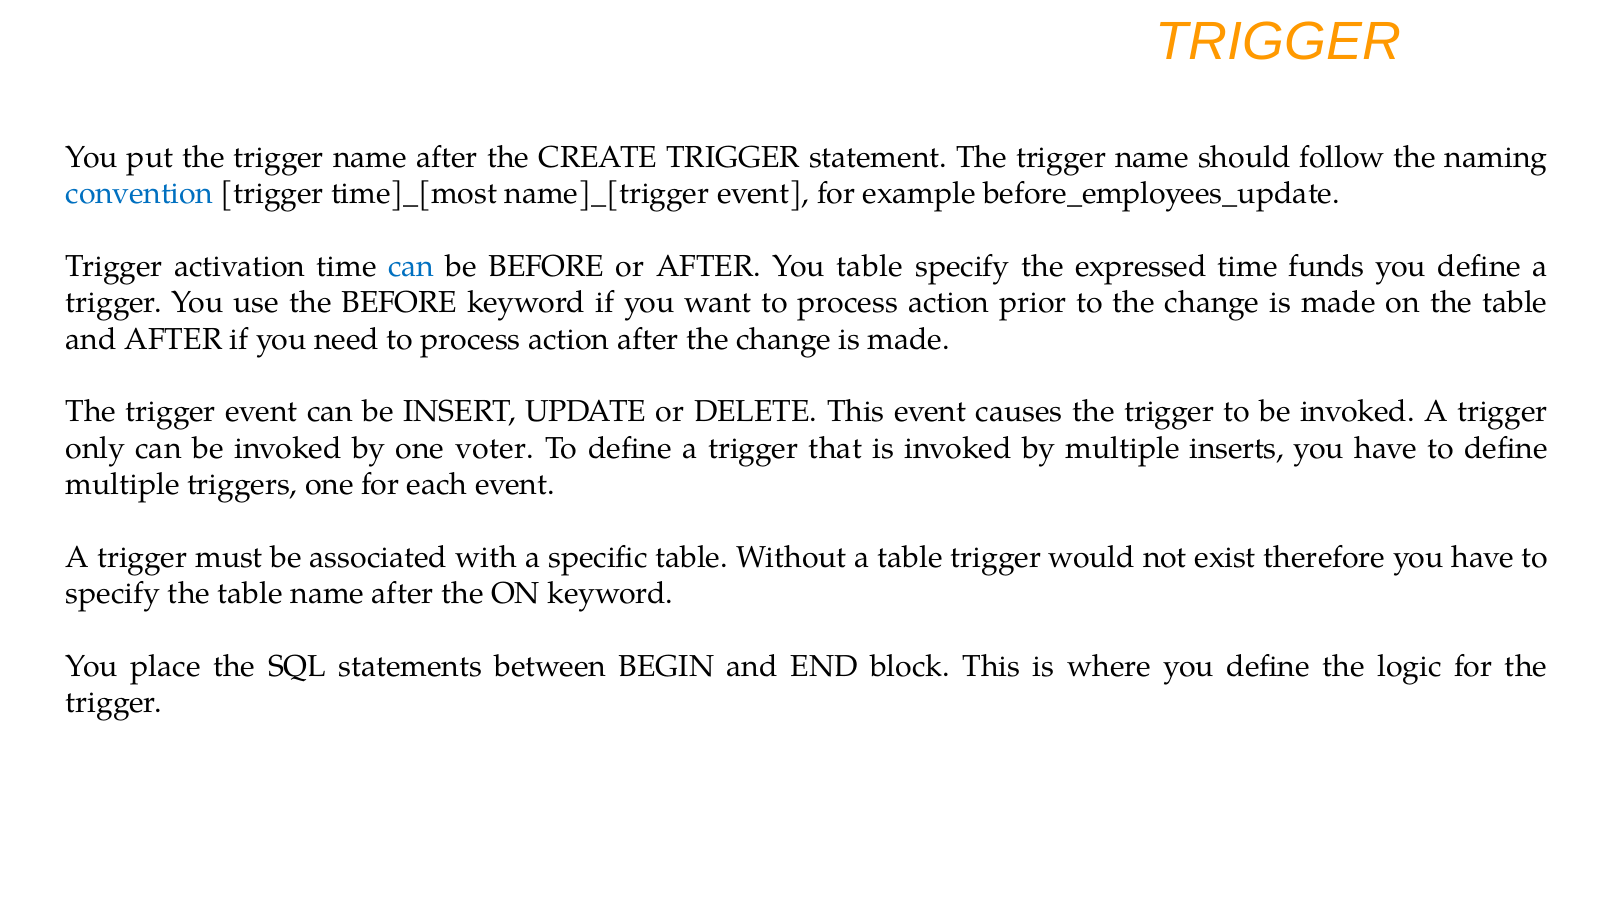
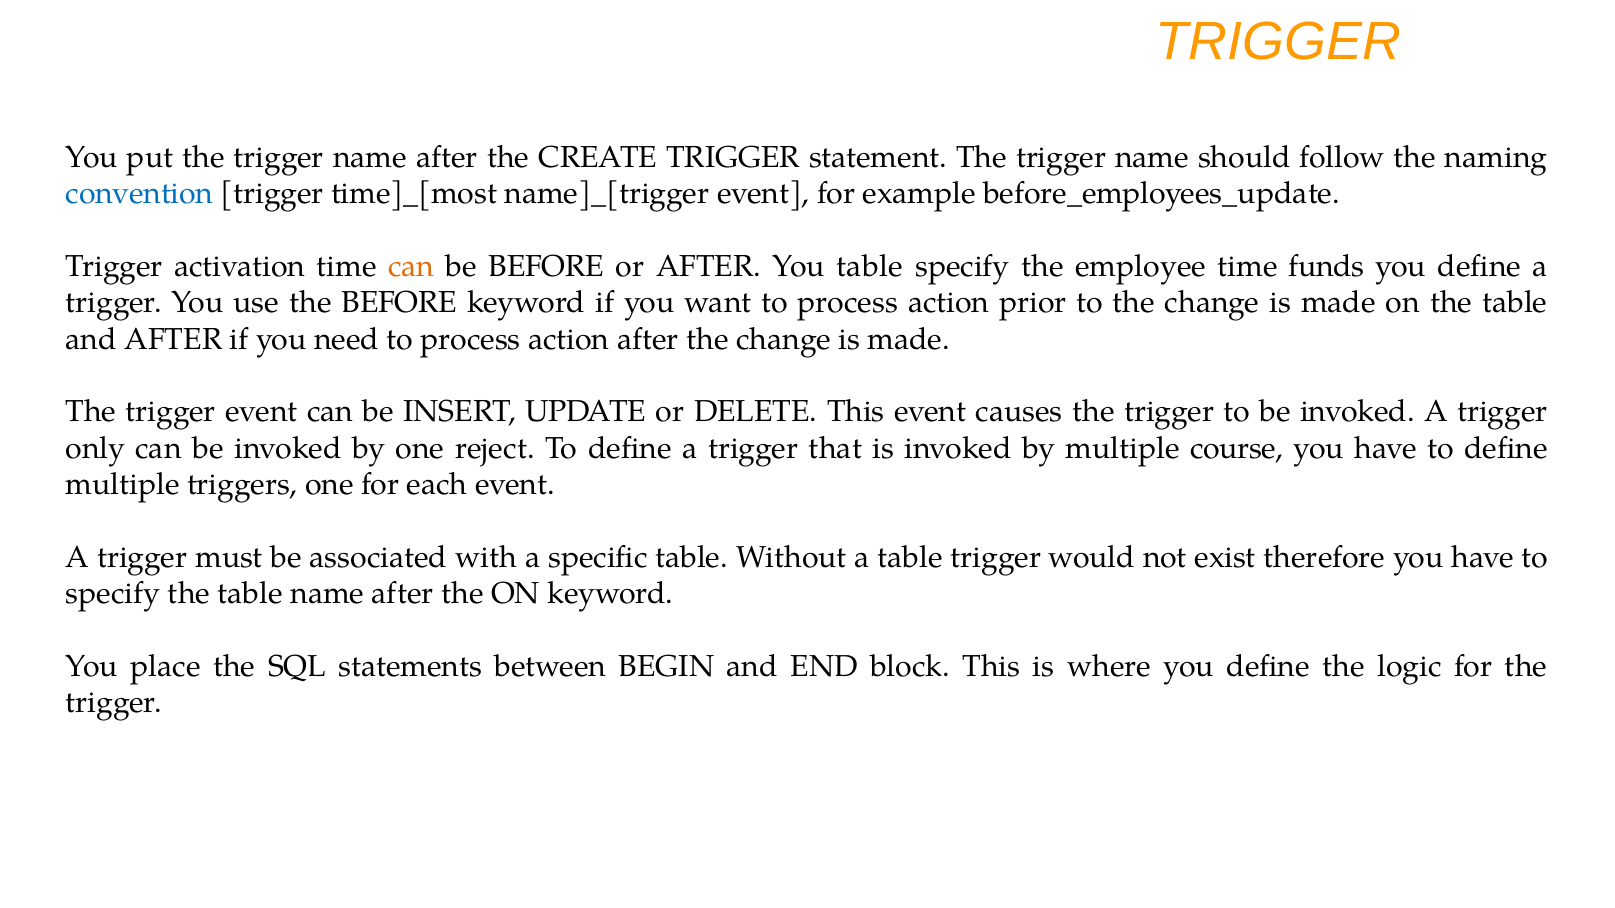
can at (411, 267) colour: blue -> orange
expressed: expressed -> employee
voter: voter -> reject
inserts: inserts -> course
